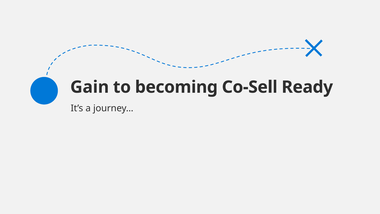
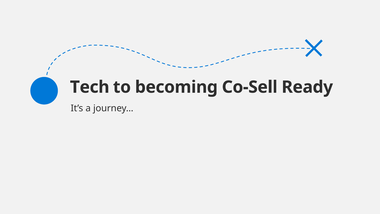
Gain: Gain -> Tech
